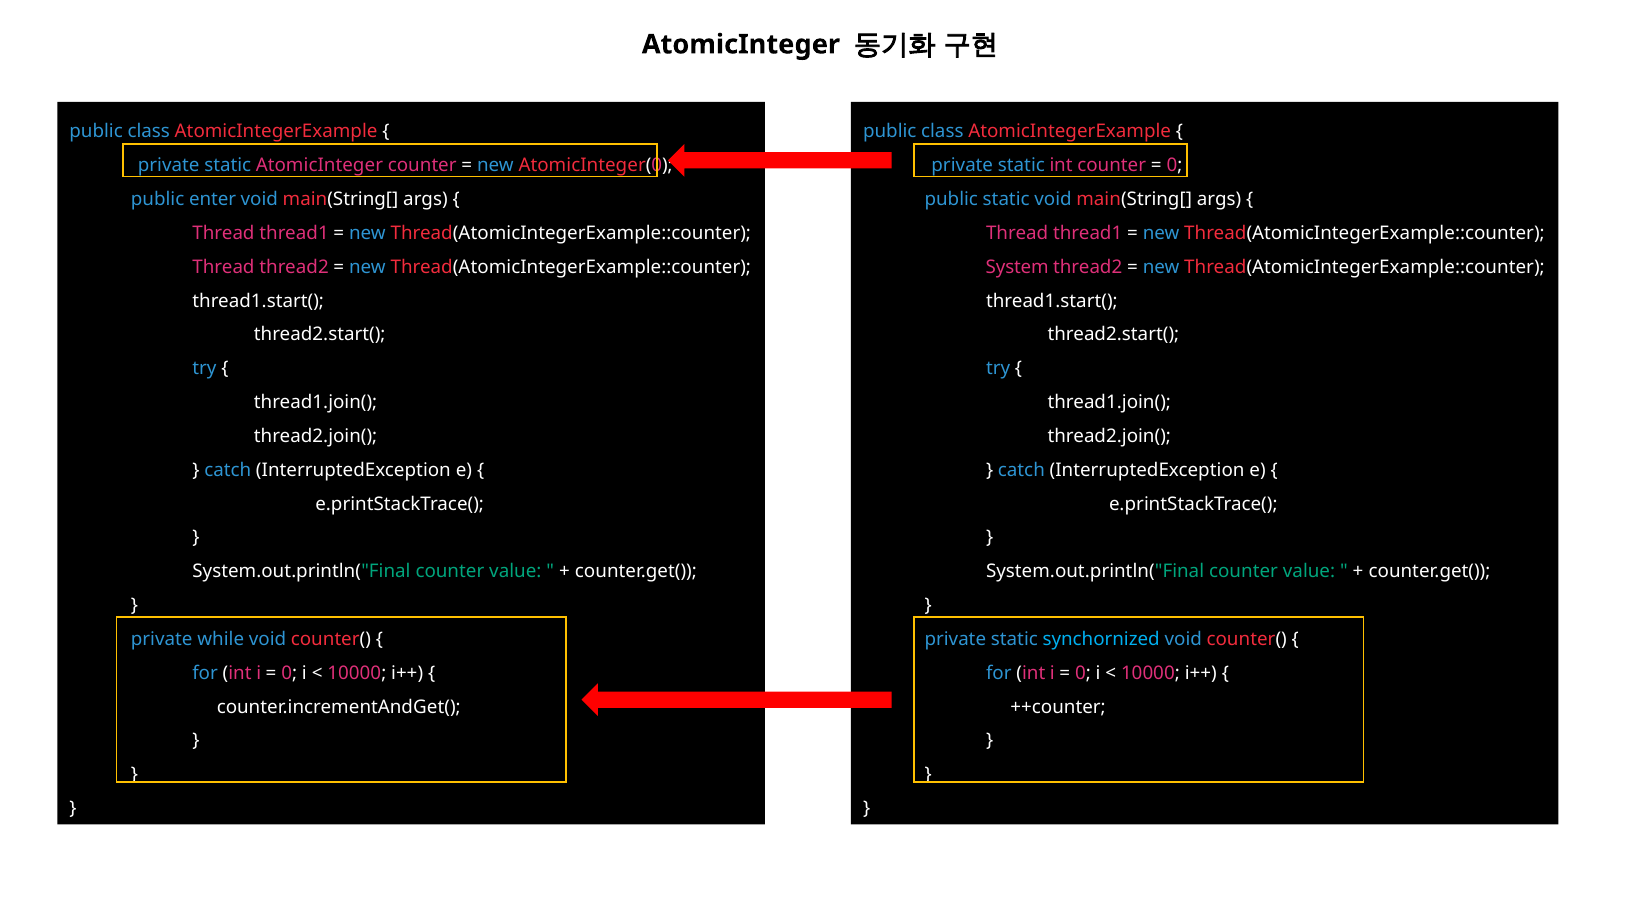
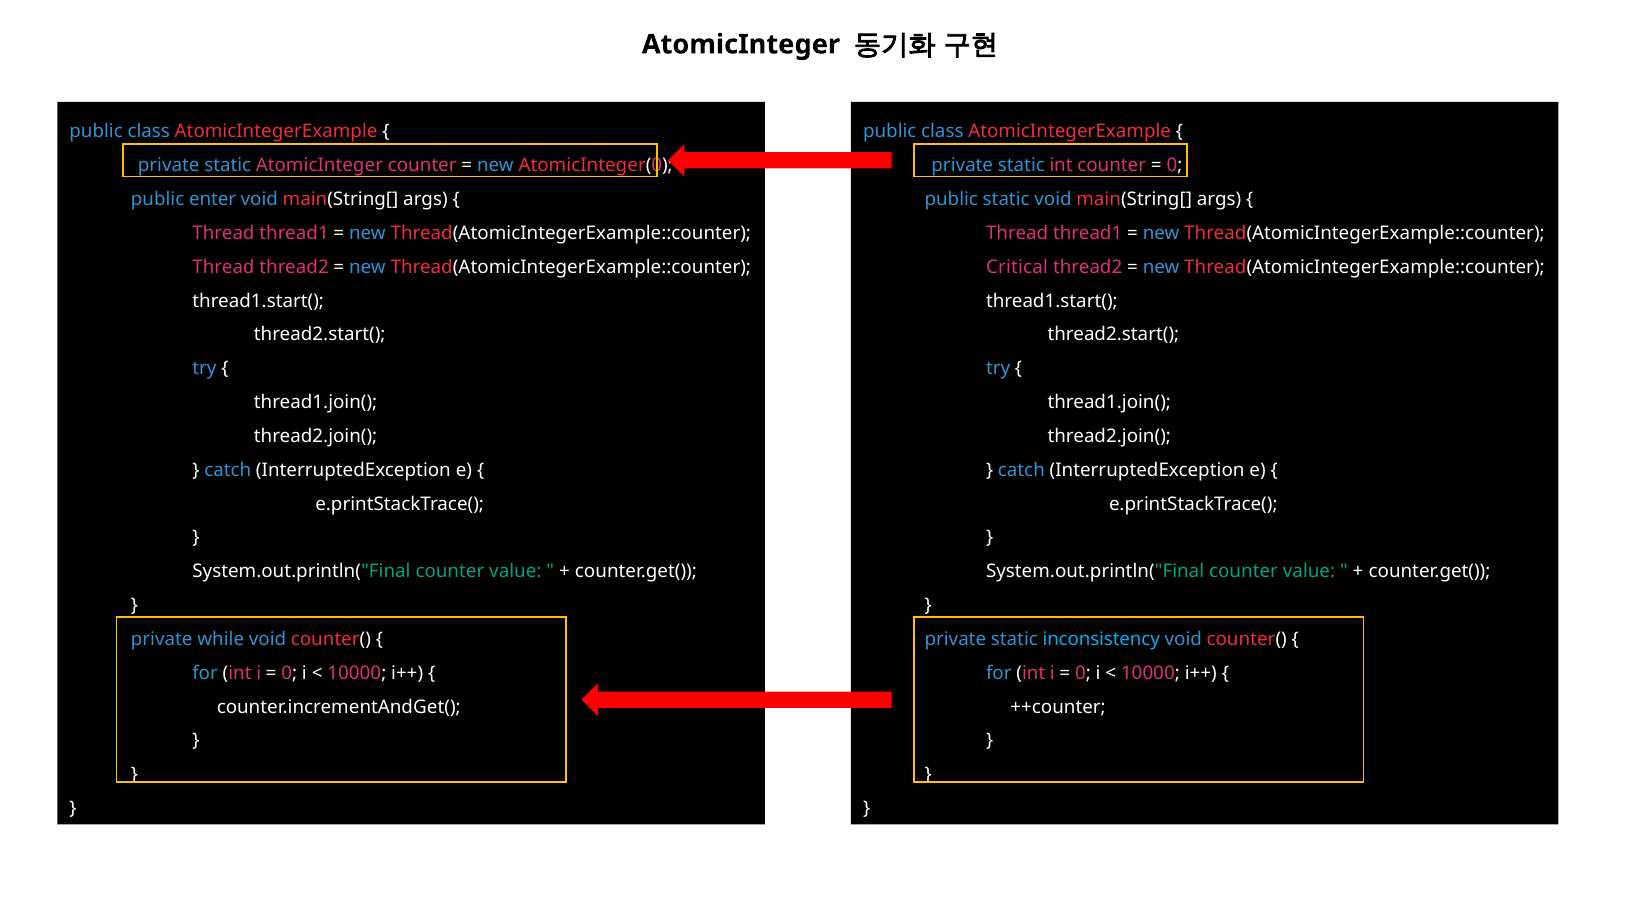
System: System -> Critical
synchornized: synchornized -> inconsistency
